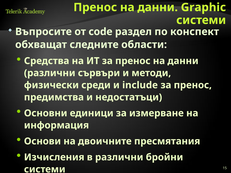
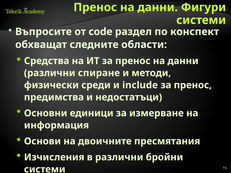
Graphic: Graphic -> Фигури
сървъри: сървъри -> спиране
